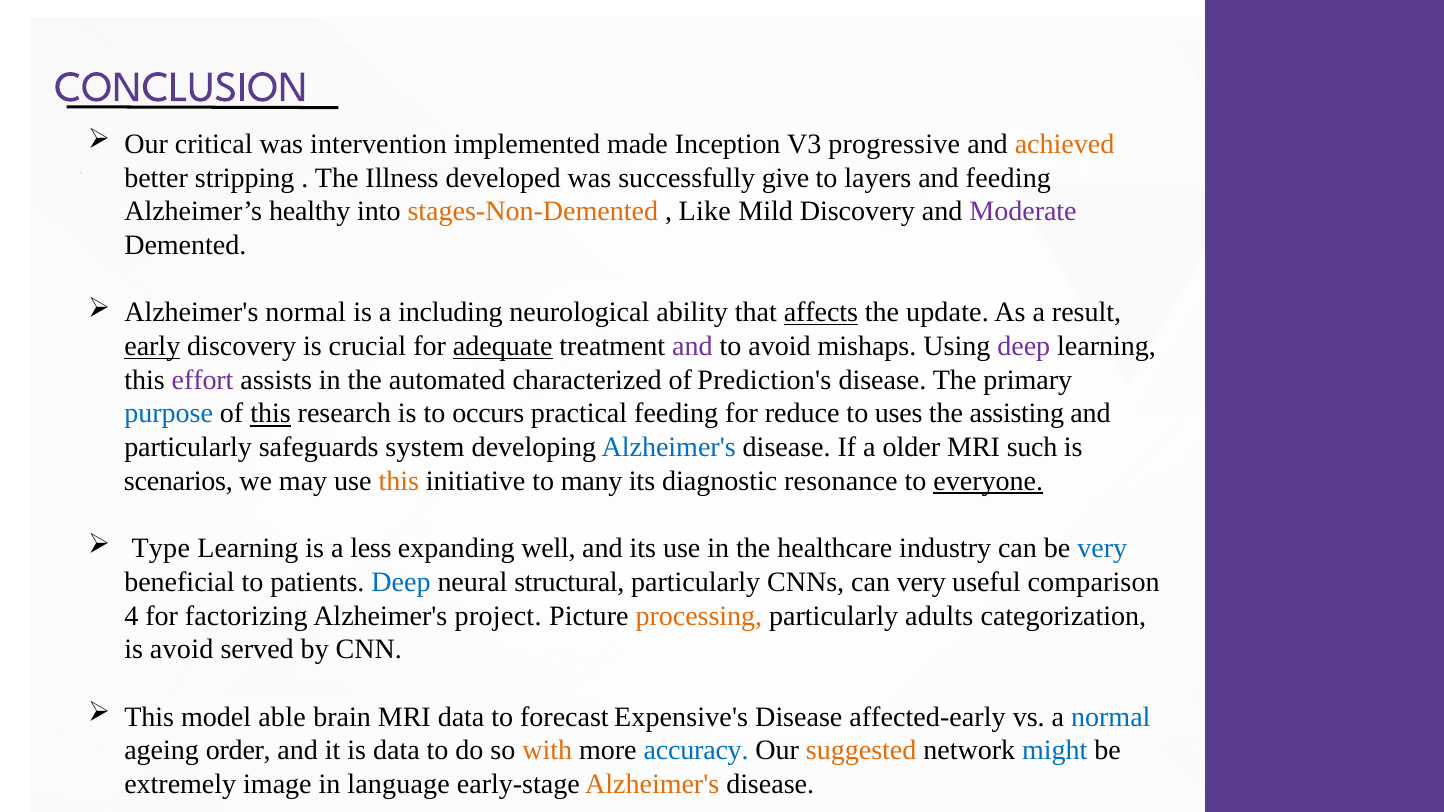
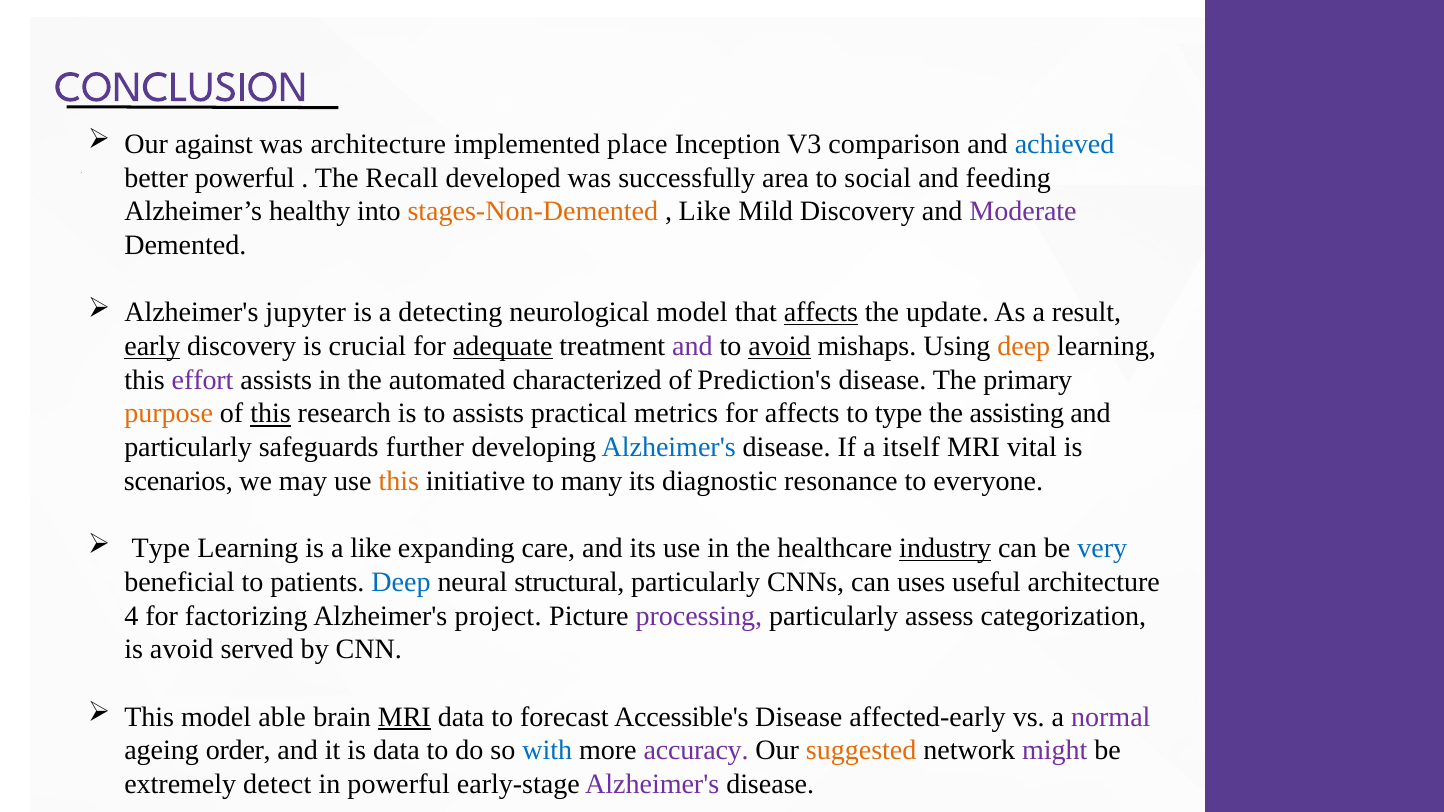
critical: critical -> against
was intervention: intervention -> architecture
made: made -> place
progressive: progressive -> comparison
achieved colour: orange -> blue
better stripping: stripping -> powerful
Illness: Illness -> Recall
give: give -> area
layers: layers -> social
Alzheimer's normal: normal -> jupyter
including: including -> detecting
neurological ability: ability -> model
avoid at (779, 346) underline: none -> present
deep at (1024, 346) colour: purple -> orange
purpose colour: blue -> orange
to occurs: occurs -> assists
practical feeding: feeding -> metrics
for reduce: reduce -> affects
to uses: uses -> type
system: system -> further
older: older -> itself
such: such -> vital
everyone underline: present -> none
a less: less -> like
well: well -> care
industry underline: none -> present
can very: very -> uses
useful comparison: comparison -> architecture
processing colour: orange -> purple
adults: adults -> assess
MRI at (404, 717) underline: none -> present
Expensive's: Expensive's -> Accessible's
normal at (1111, 717) colour: blue -> purple
with colour: orange -> blue
accuracy colour: blue -> purple
might colour: blue -> purple
image: image -> detect
in language: language -> powerful
Alzheimer's at (652, 785) colour: orange -> purple
